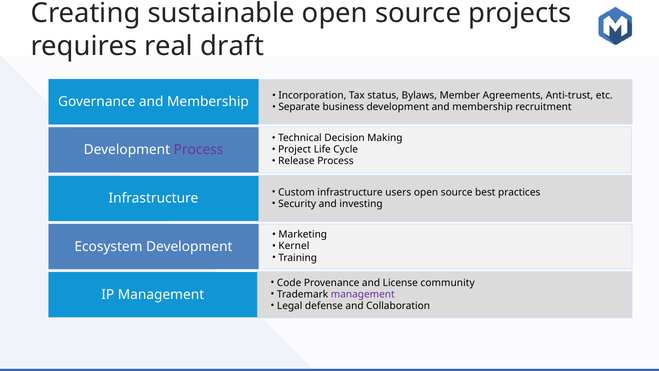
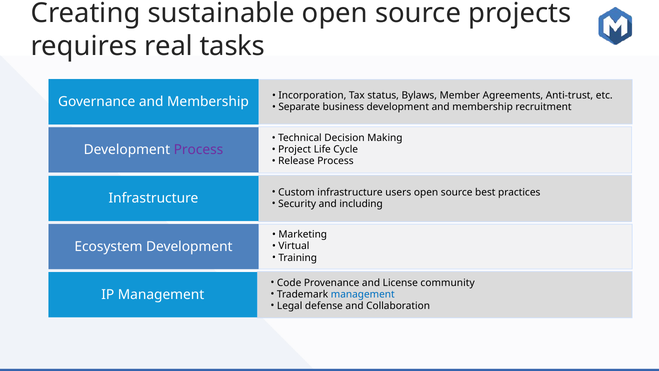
draft: draft -> tasks
investing: investing -> including
Kernel: Kernel -> Virtual
management at (363, 294) colour: purple -> blue
